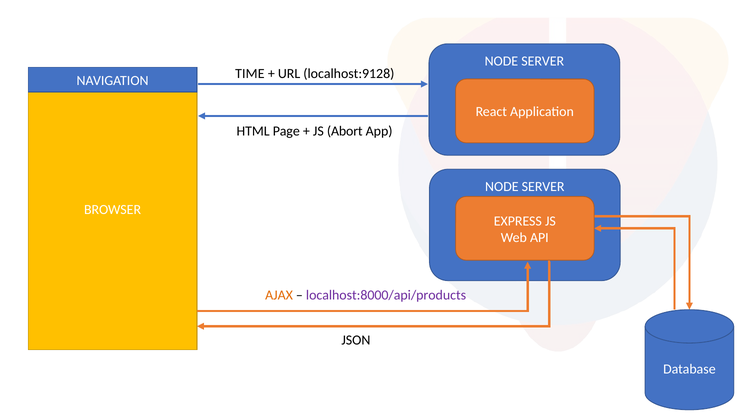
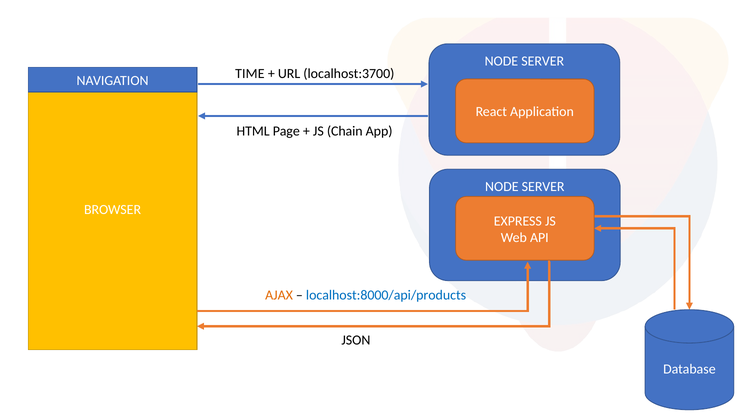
localhost:9128: localhost:9128 -> localhost:3700
Abort: Abort -> Chain
localhost:8000/api/products colour: purple -> blue
